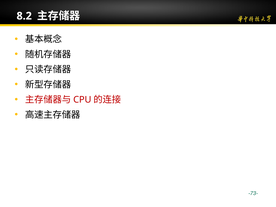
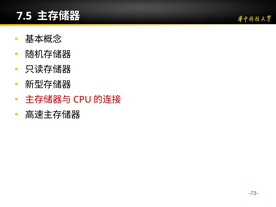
8.2: 8.2 -> 7.5
